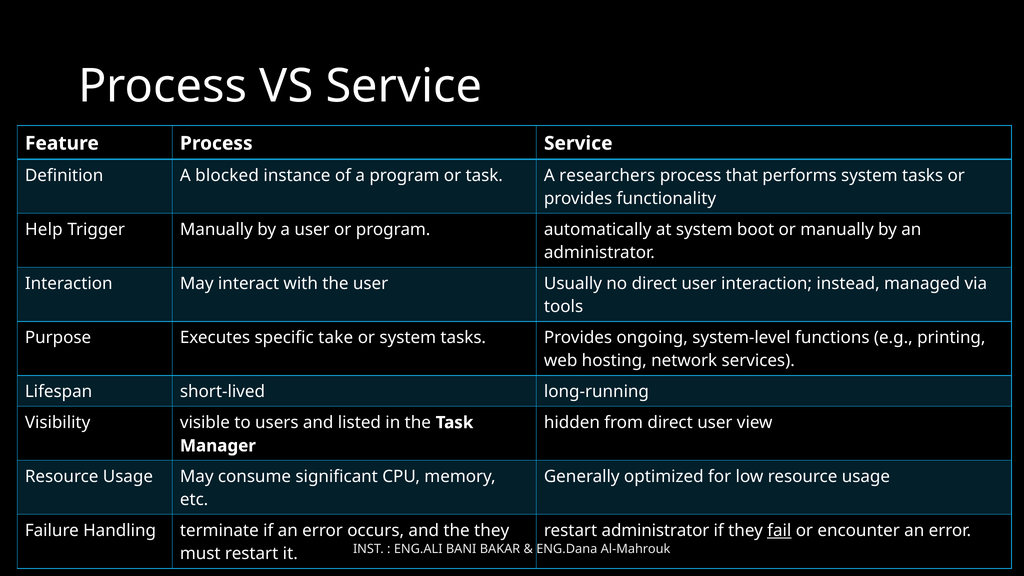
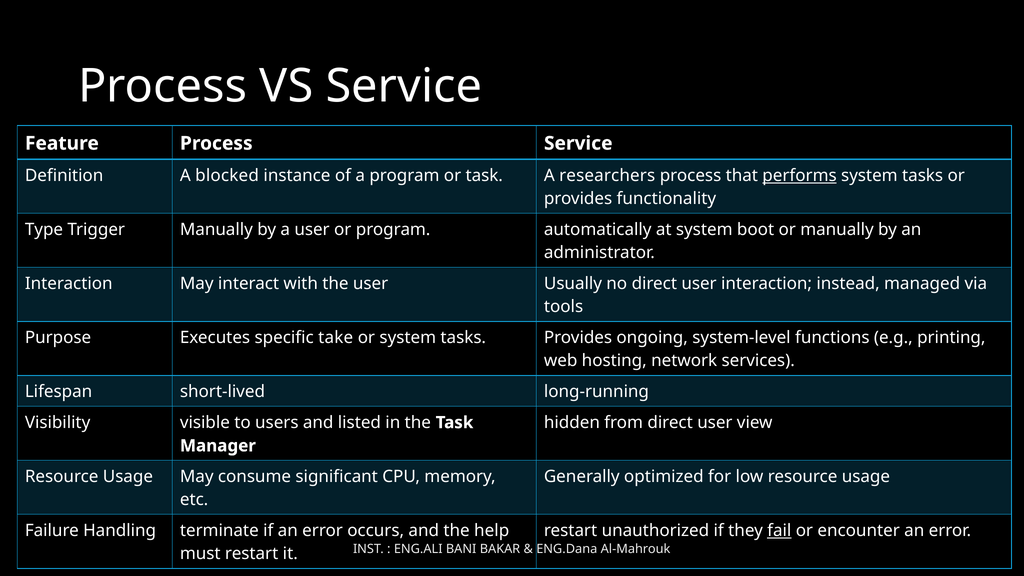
performs underline: none -> present
Help: Help -> Type
the they: they -> help
restart administrator: administrator -> unauthorized
